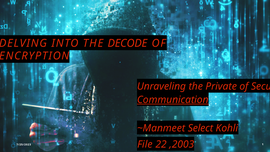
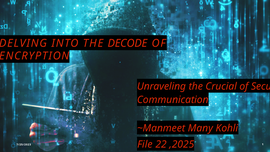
Private: Private -> Crucial
Communication underline: present -> none
Select: Select -> Many
,2003: ,2003 -> ,2025
